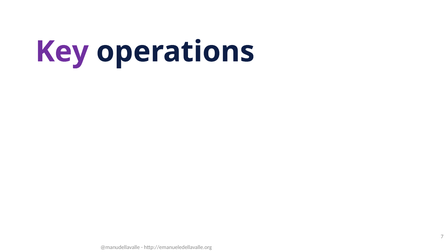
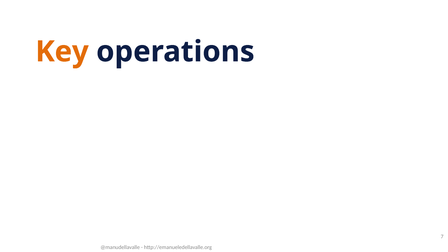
Key colour: purple -> orange
